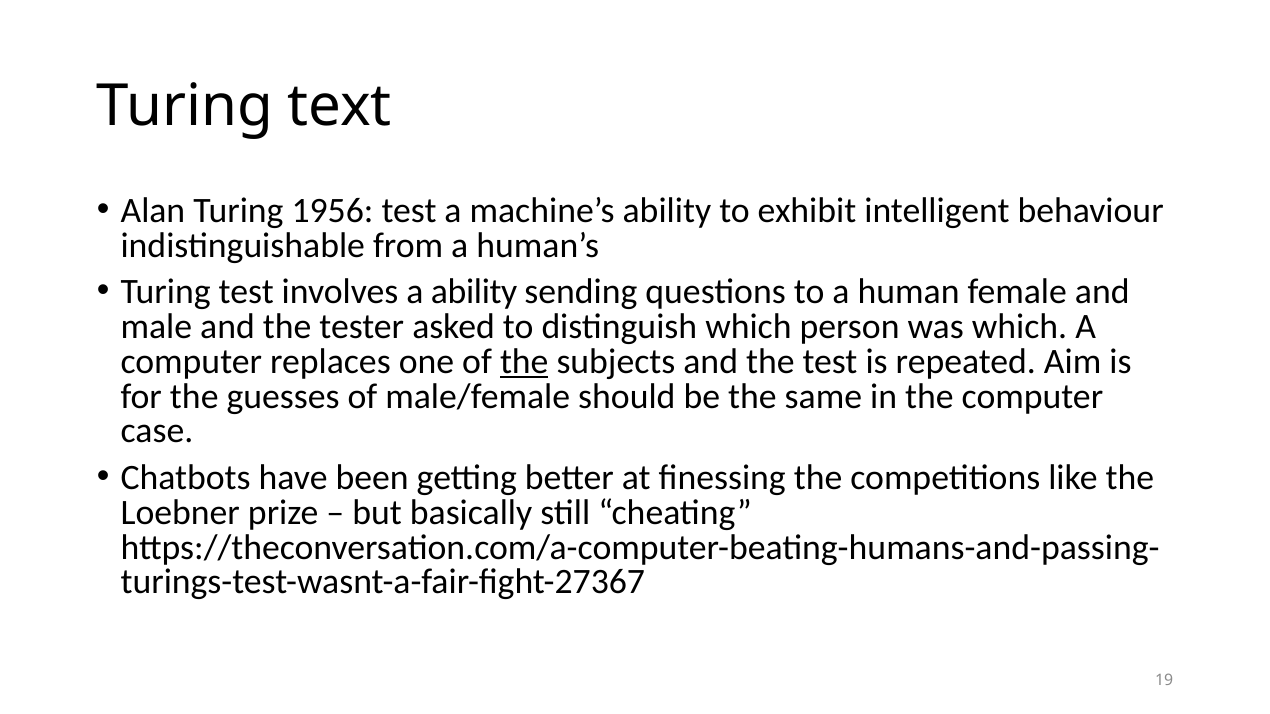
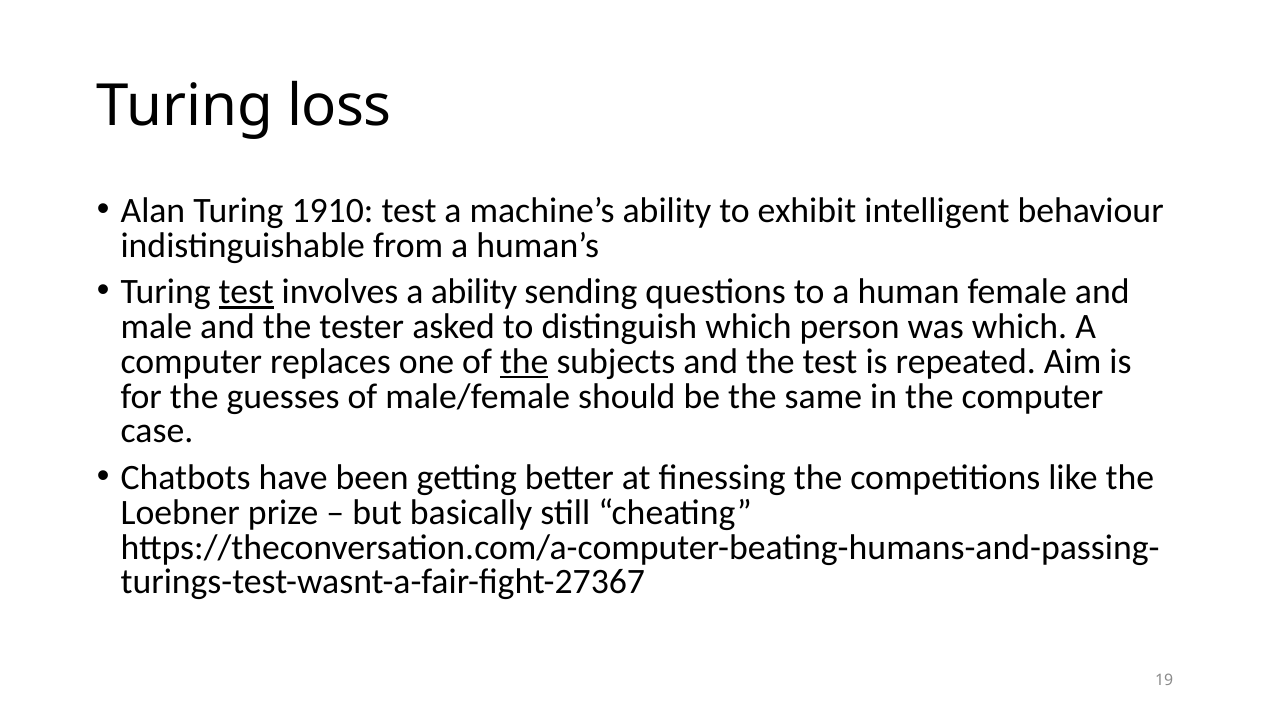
text: text -> loss
1956: 1956 -> 1910
test at (246, 292) underline: none -> present
